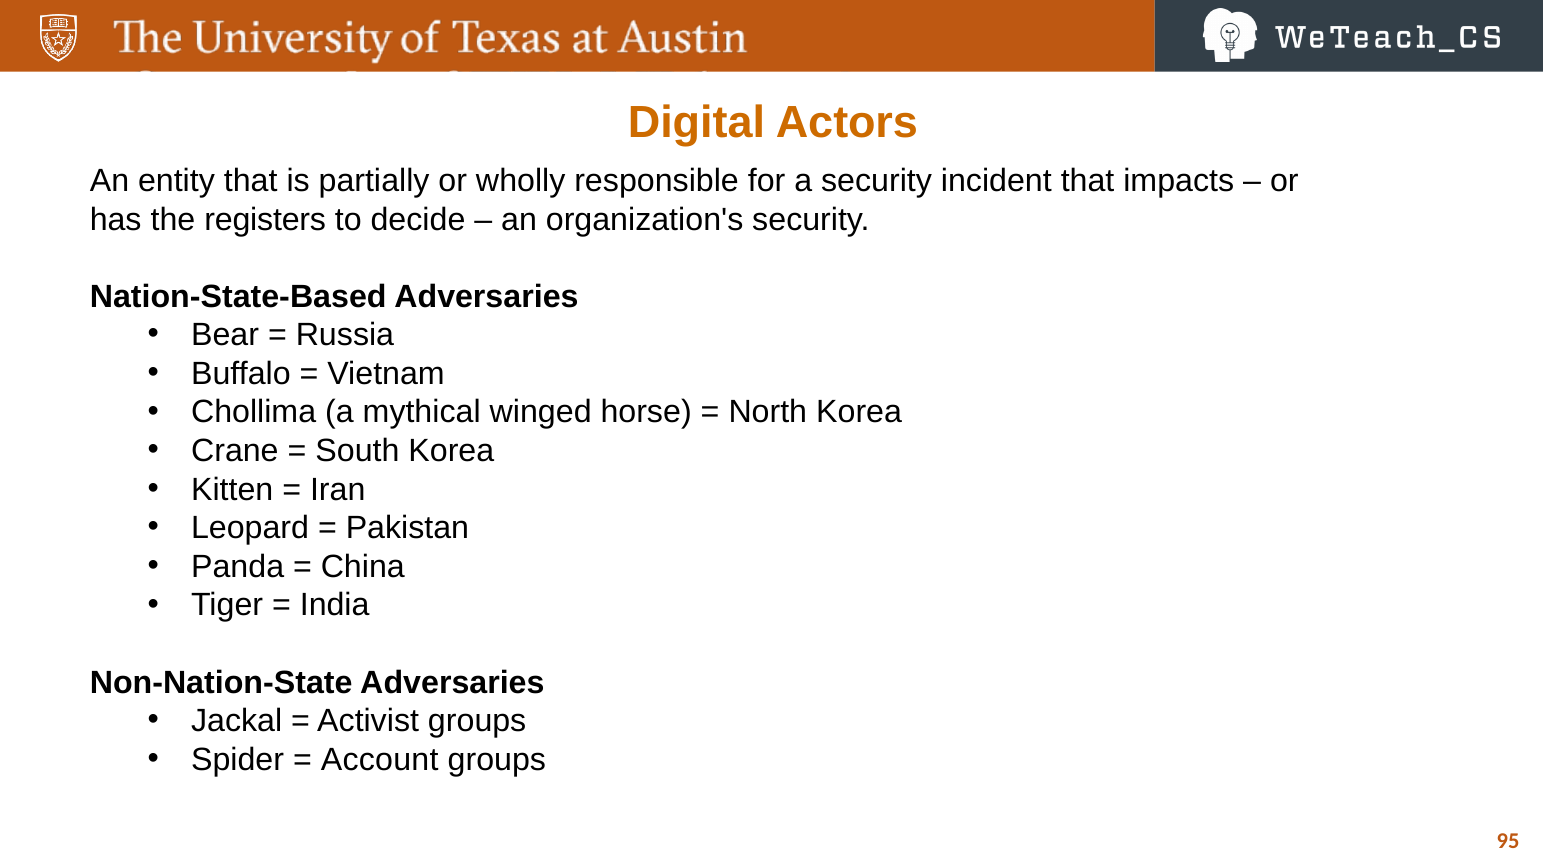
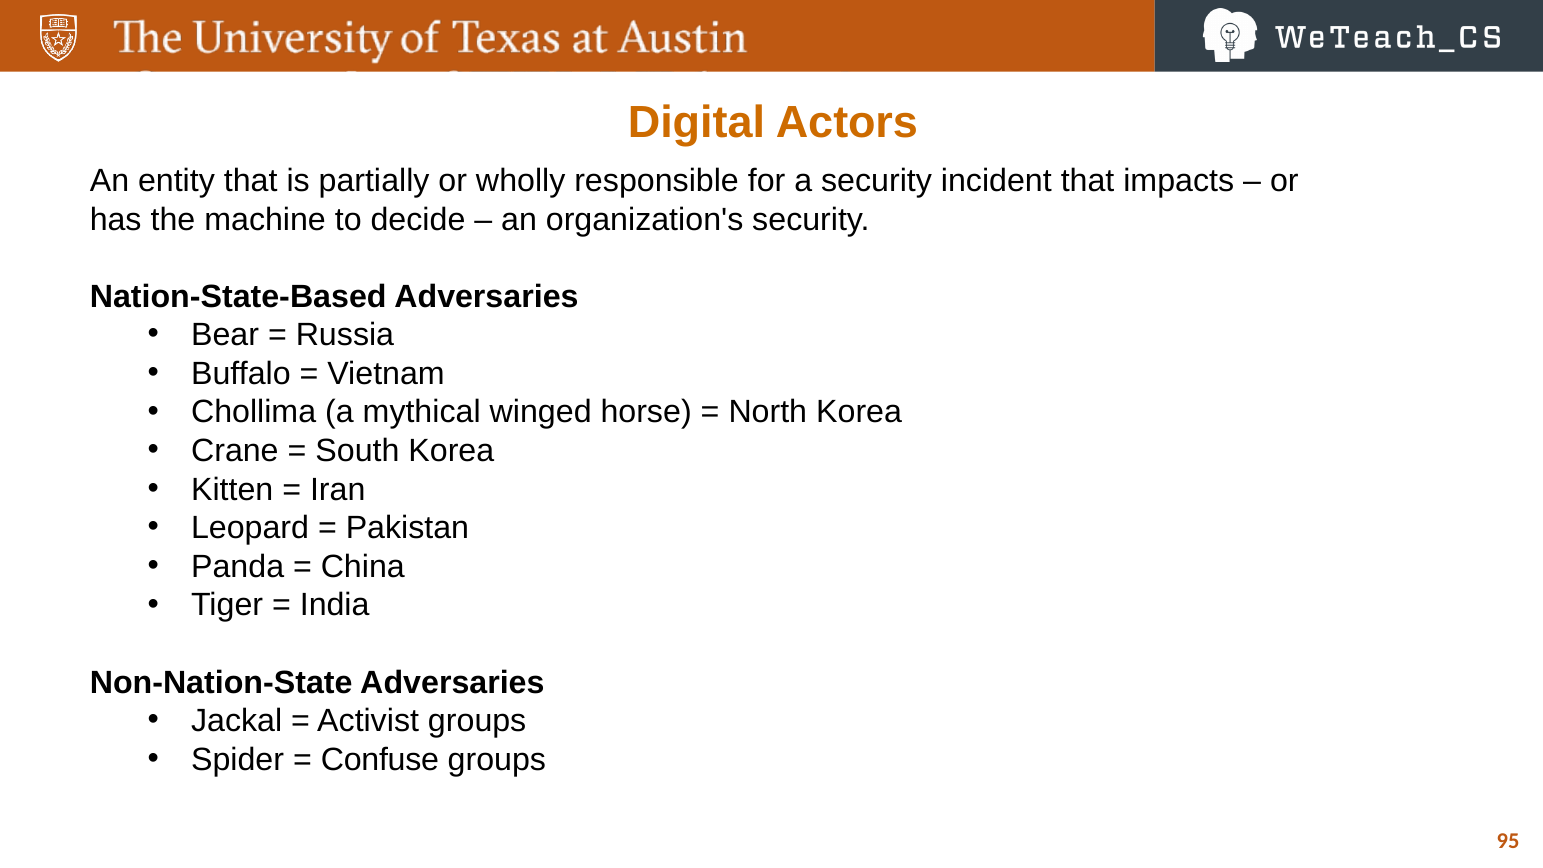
registers: registers -> machine
Account: Account -> Confuse
